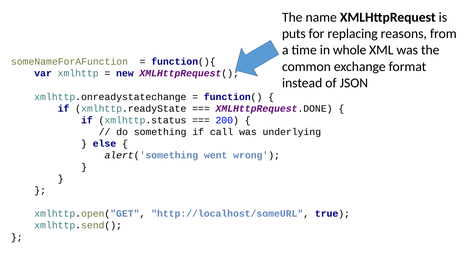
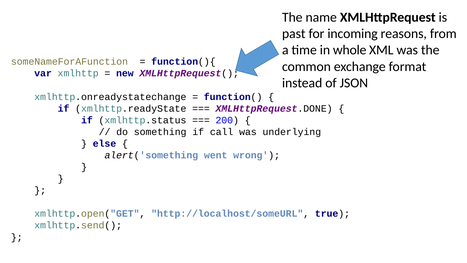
puts: puts -> past
replacing: replacing -> incoming
